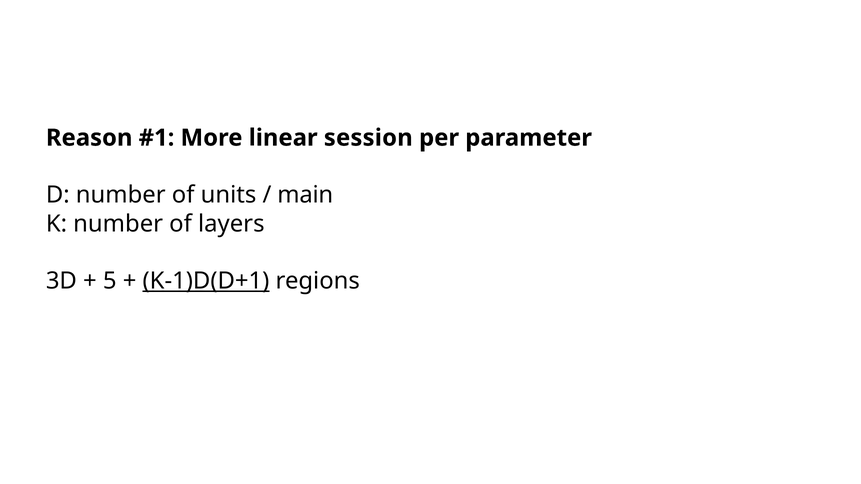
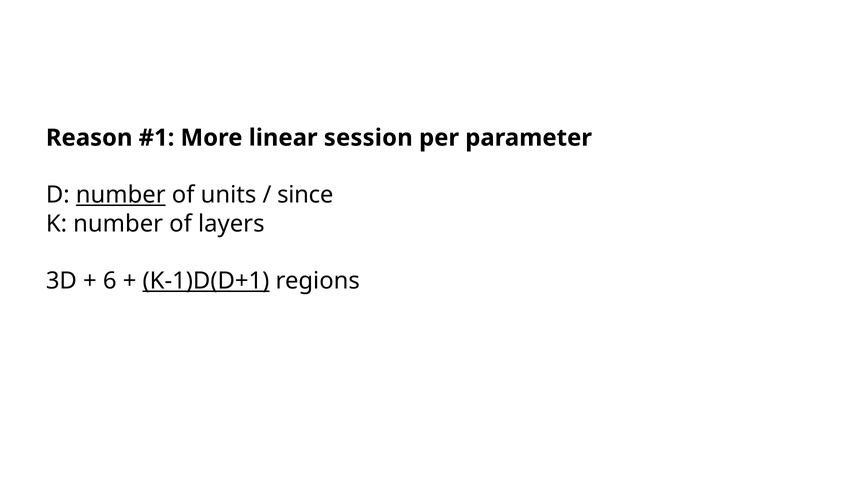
number at (121, 195) underline: none -> present
main: main -> since
5: 5 -> 6
